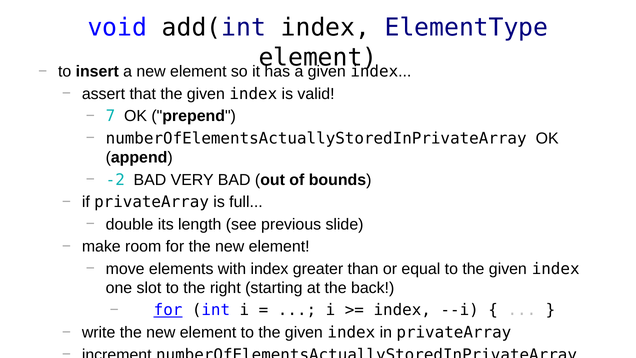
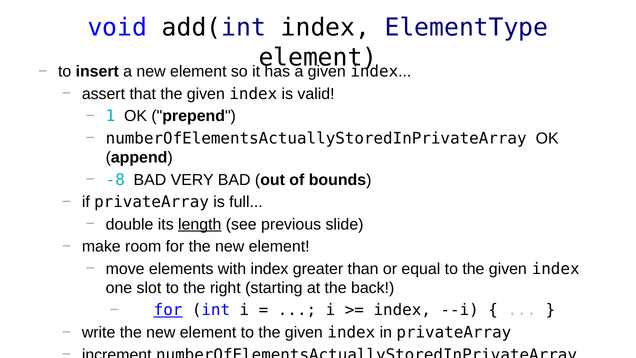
7: 7 -> 1
-2: -2 -> -8
length underline: none -> present
